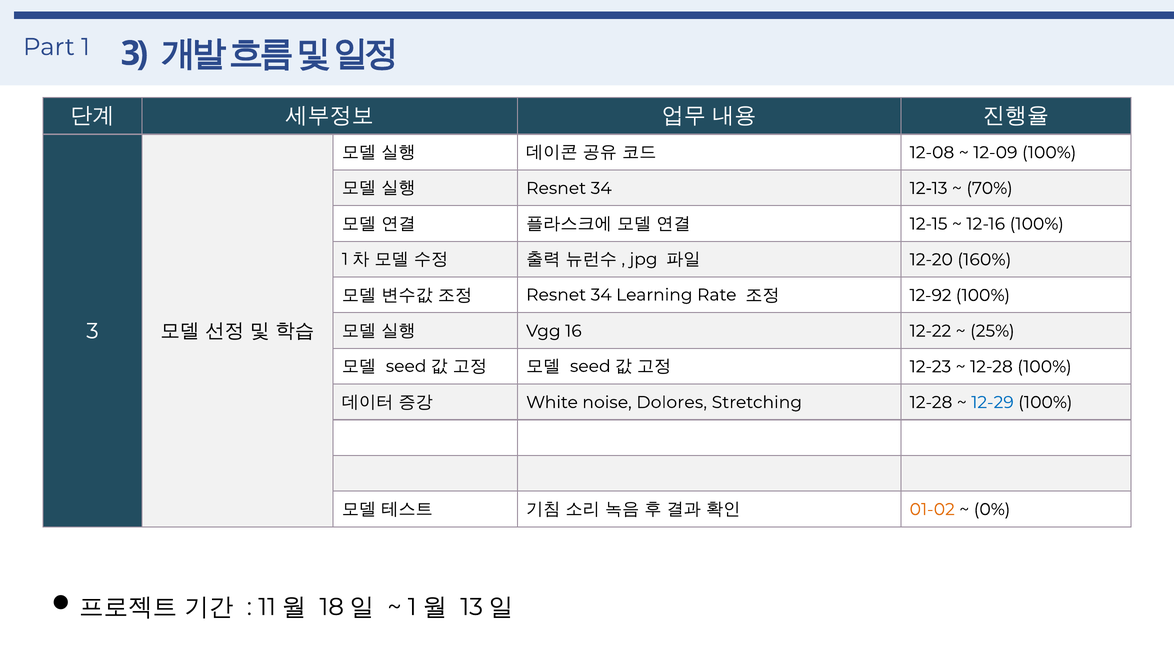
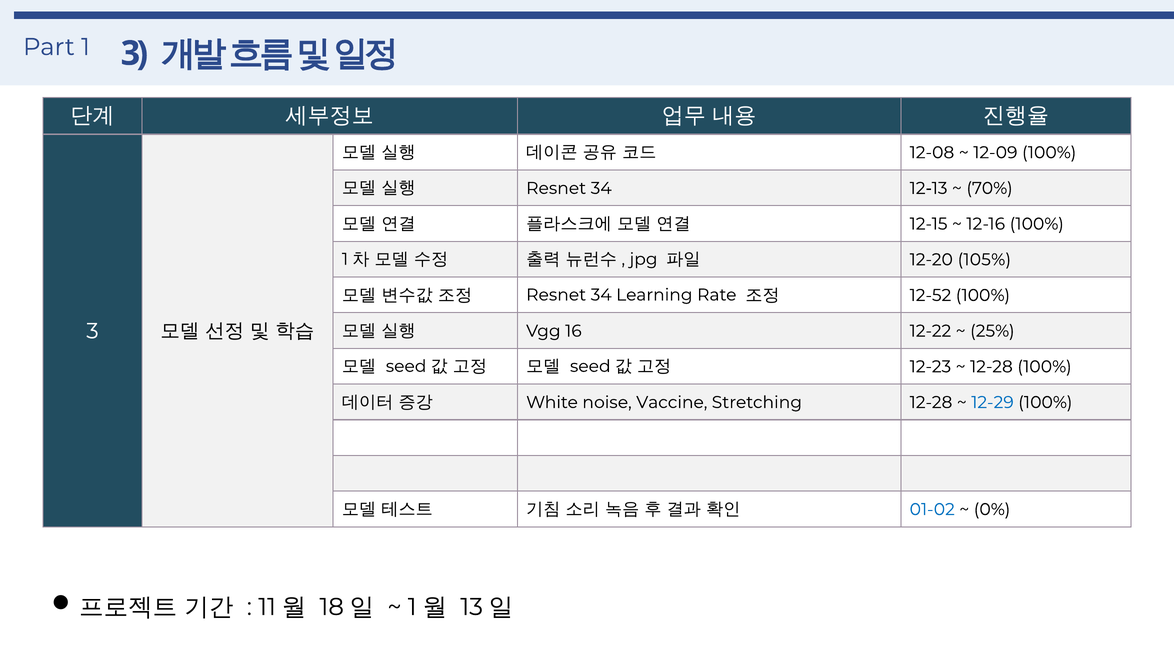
160%: 160% -> 105%
12-92: 12-92 -> 12-52
Dolores: Dolores -> Vaccine
01-02 colour: orange -> blue
